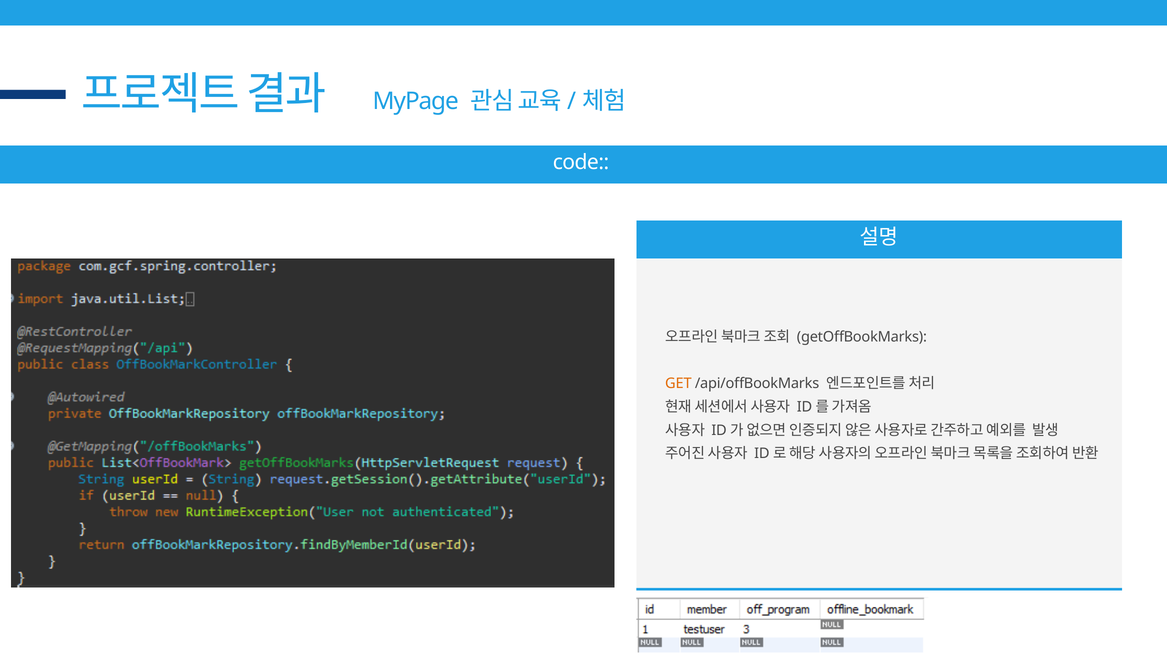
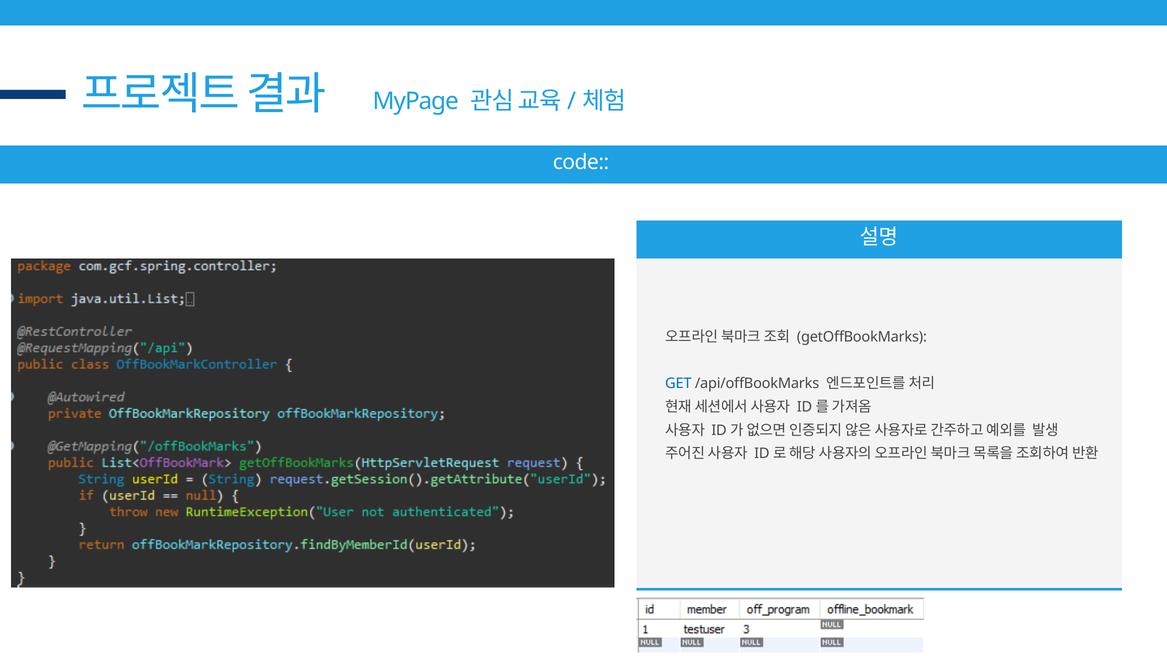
GET colour: orange -> blue
